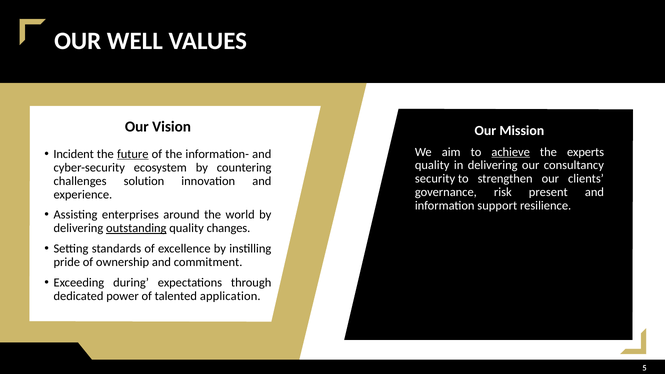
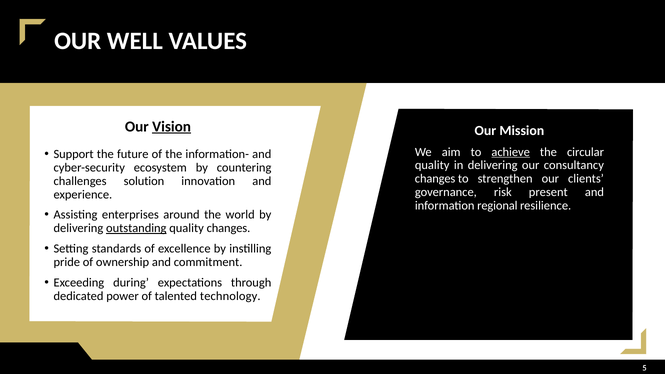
Vision underline: none -> present
experts: experts -> circular
Incident: Incident -> Support
future underline: present -> none
security at (435, 179): security -> changes
support: support -> regional
application: application -> technology
